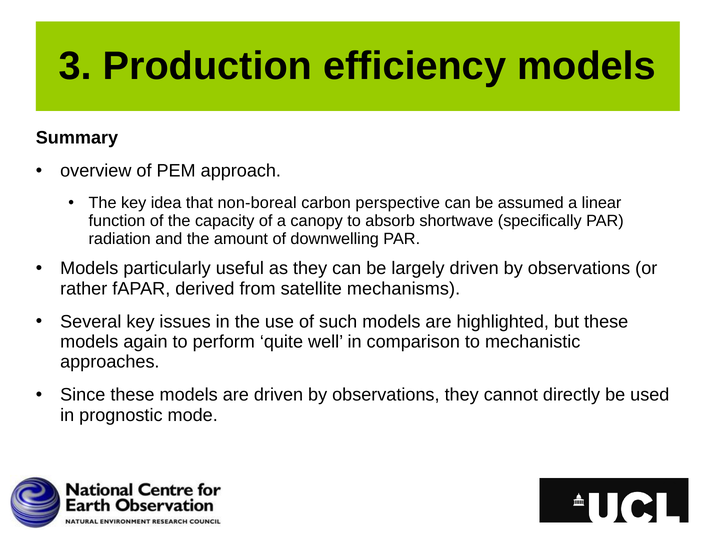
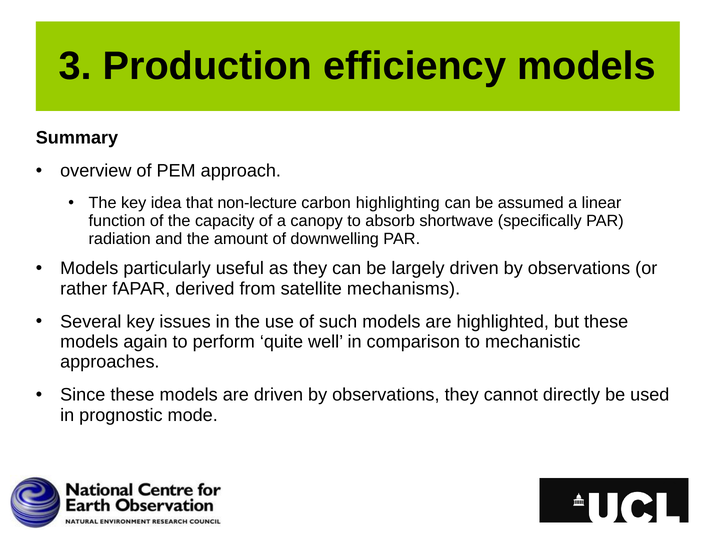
non-boreal: non-boreal -> non-lecture
perspective: perspective -> highlighting
